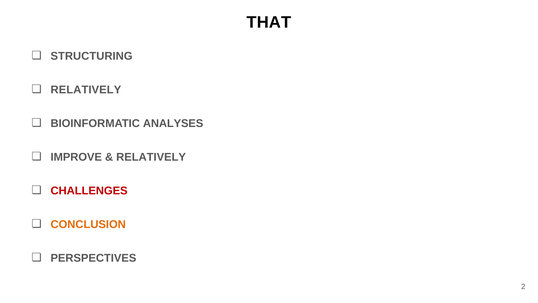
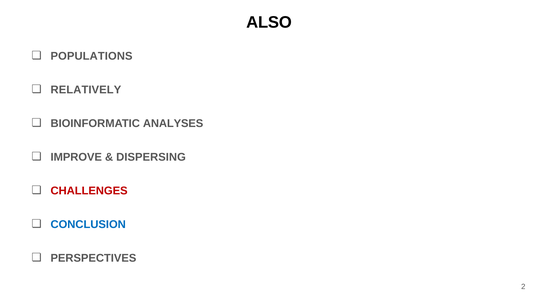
THAT: THAT -> ALSO
STRUCTURING: STRUCTURING -> POPULATIONS
RELATIVELY at (151, 157): RELATIVELY -> DISPERSING
CONCLUSION colour: orange -> blue
